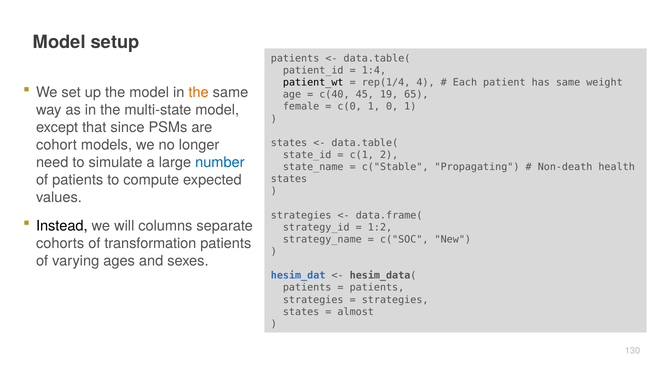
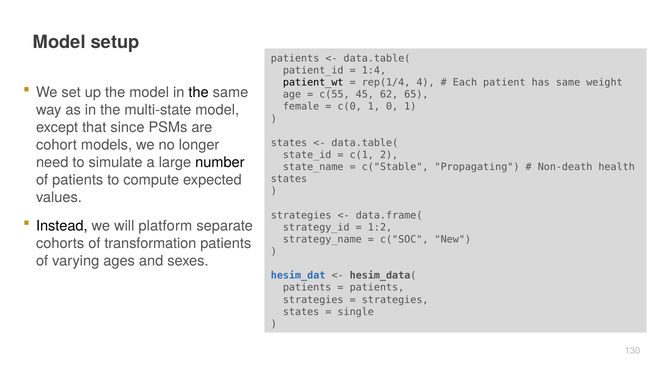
the at (199, 93) colour: orange -> black
c(40: c(40 -> c(55
19: 19 -> 62
number colour: blue -> black
columns: columns -> platform
almost: almost -> single
